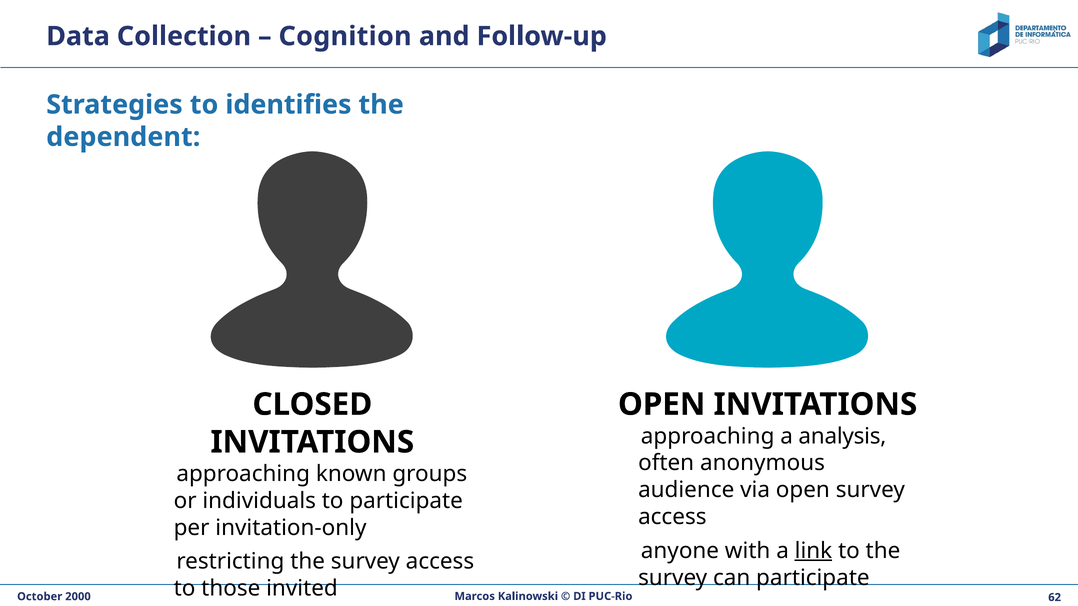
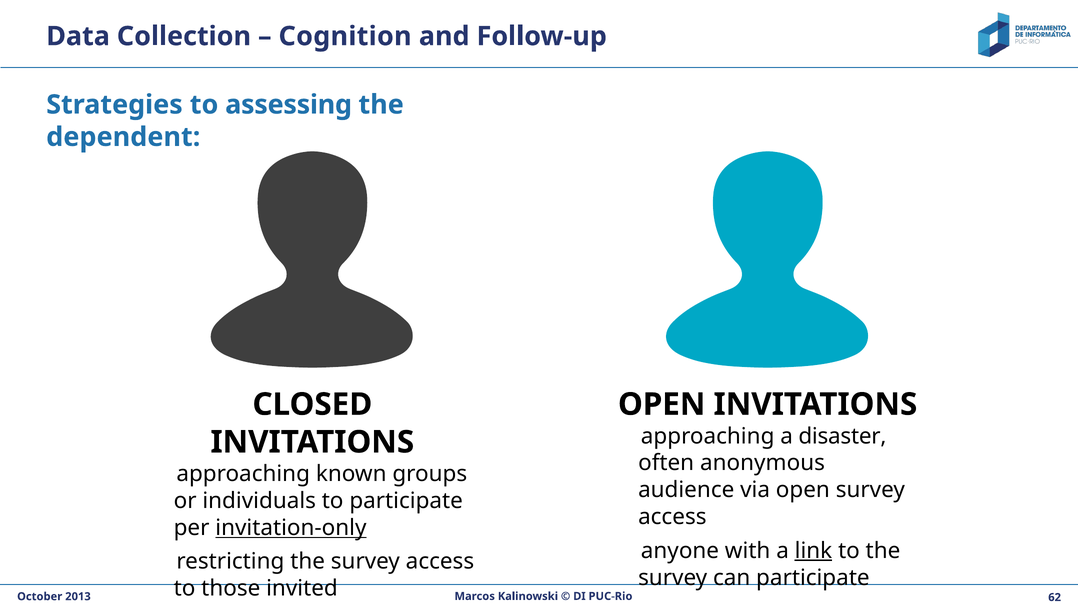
identifies: identifies -> assessing
analysis: analysis -> disaster
invitation-only underline: none -> present
2000: 2000 -> 2013
